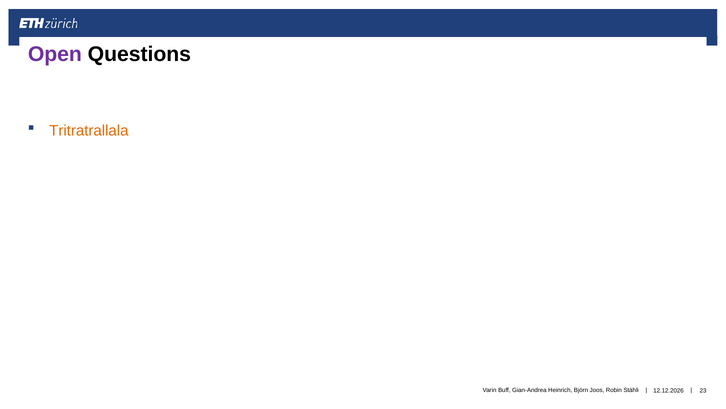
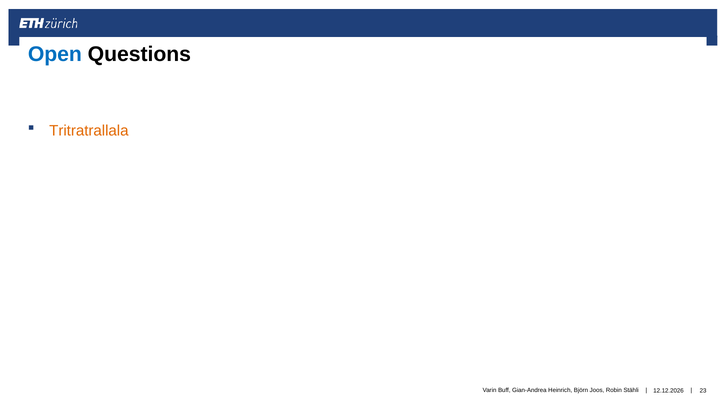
Open colour: purple -> blue
